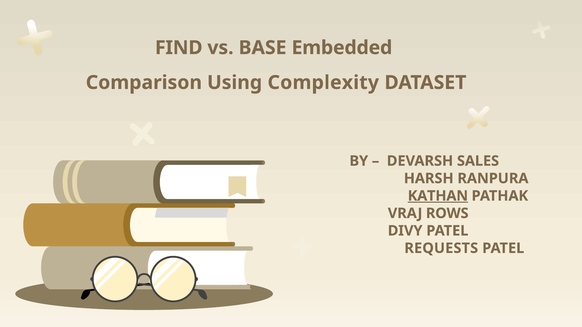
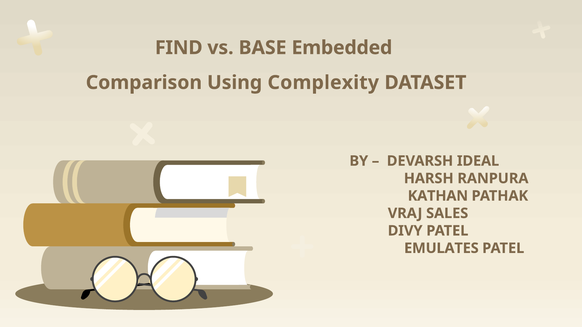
SALES: SALES -> IDEAL
KATHAN underline: present -> none
ROWS: ROWS -> SALES
REQUESTS: REQUESTS -> EMULATES
